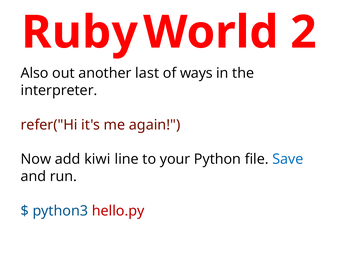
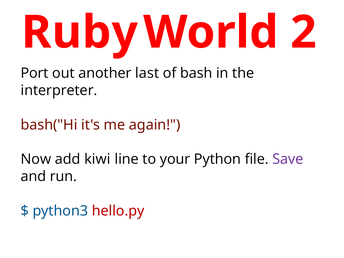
Also: Also -> Port
ways: ways -> bash
refer("Hi: refer("Hi -> bash("Hi
Save colour: blue -> purple
